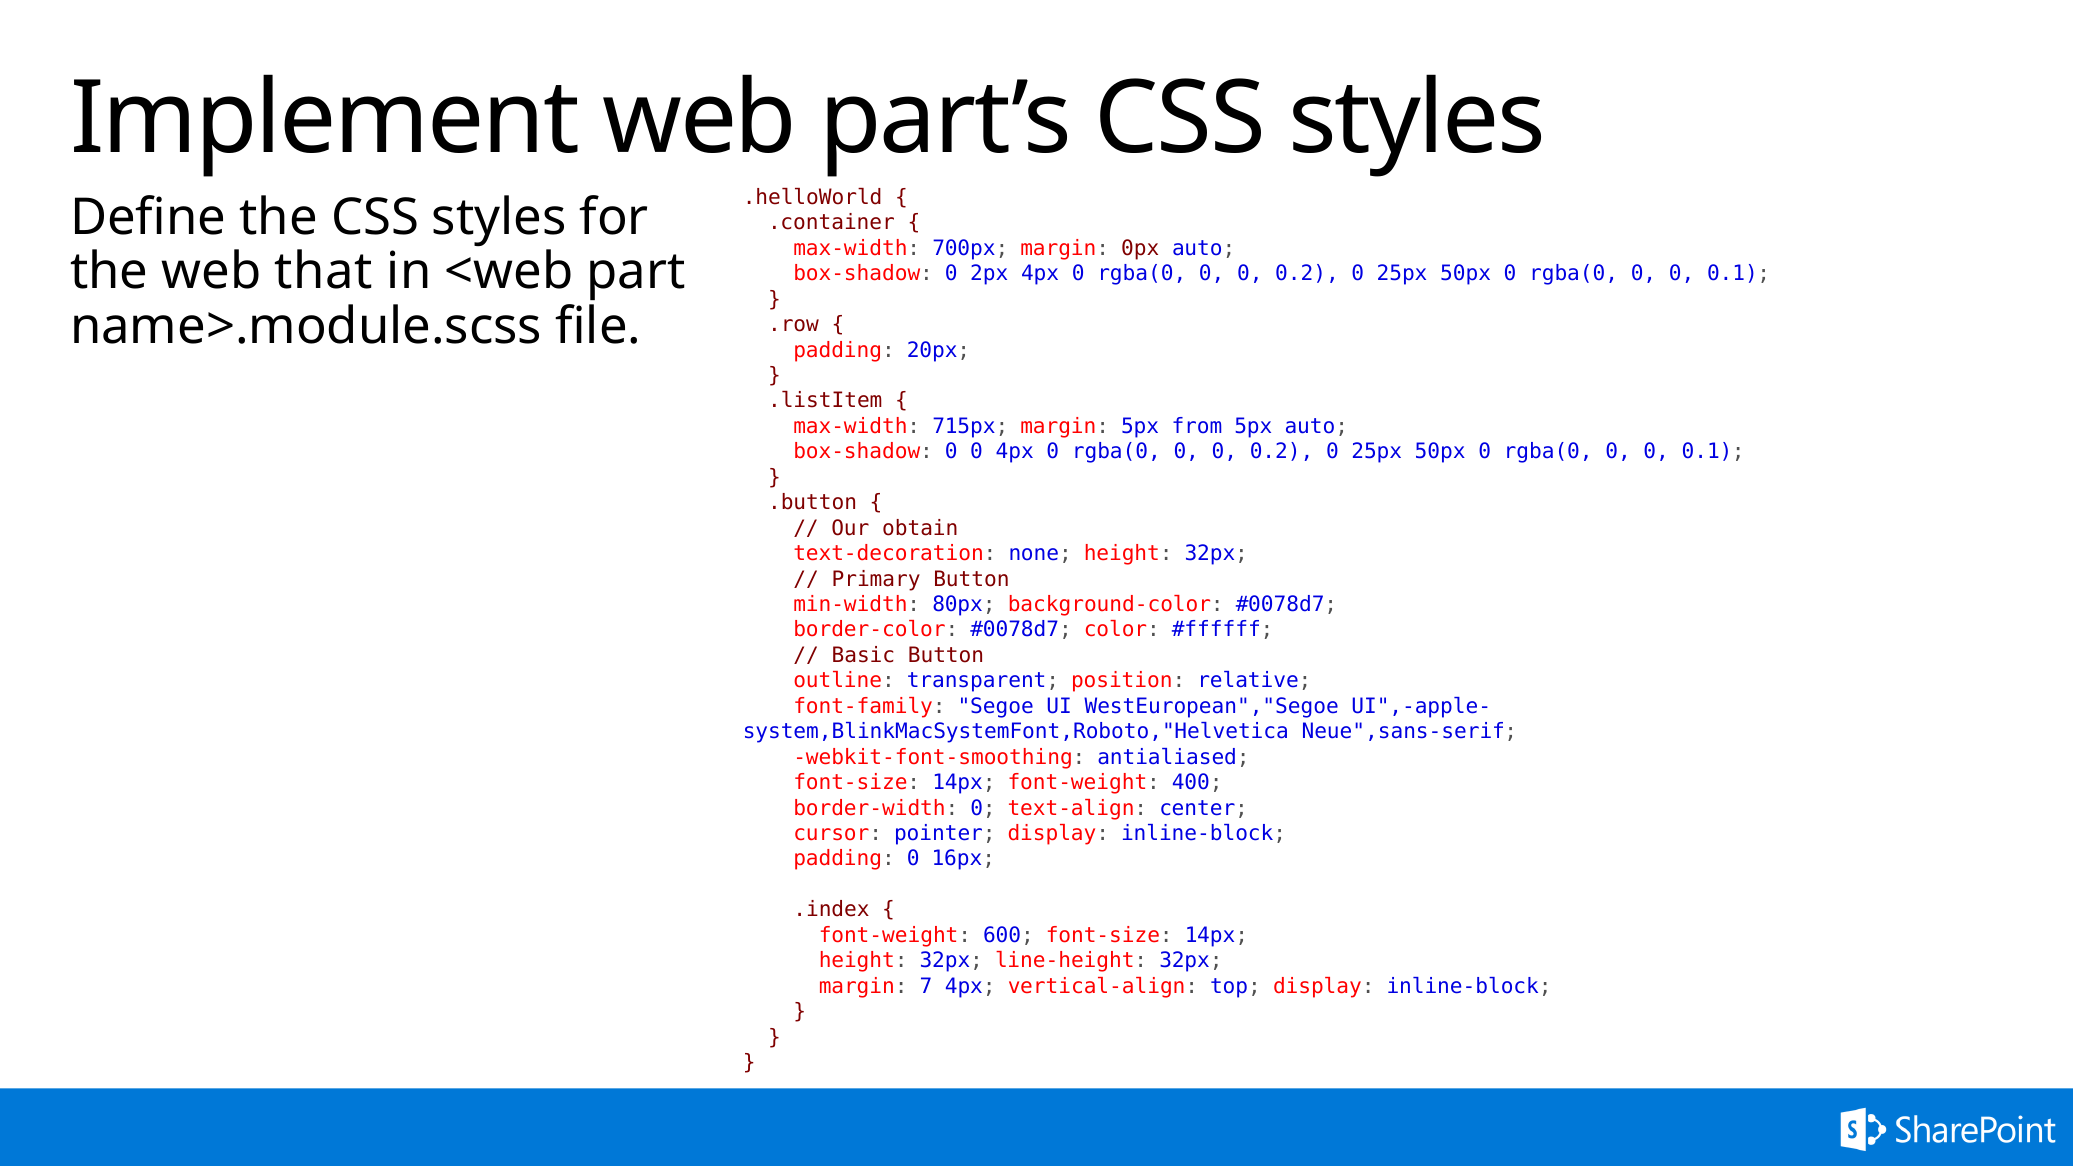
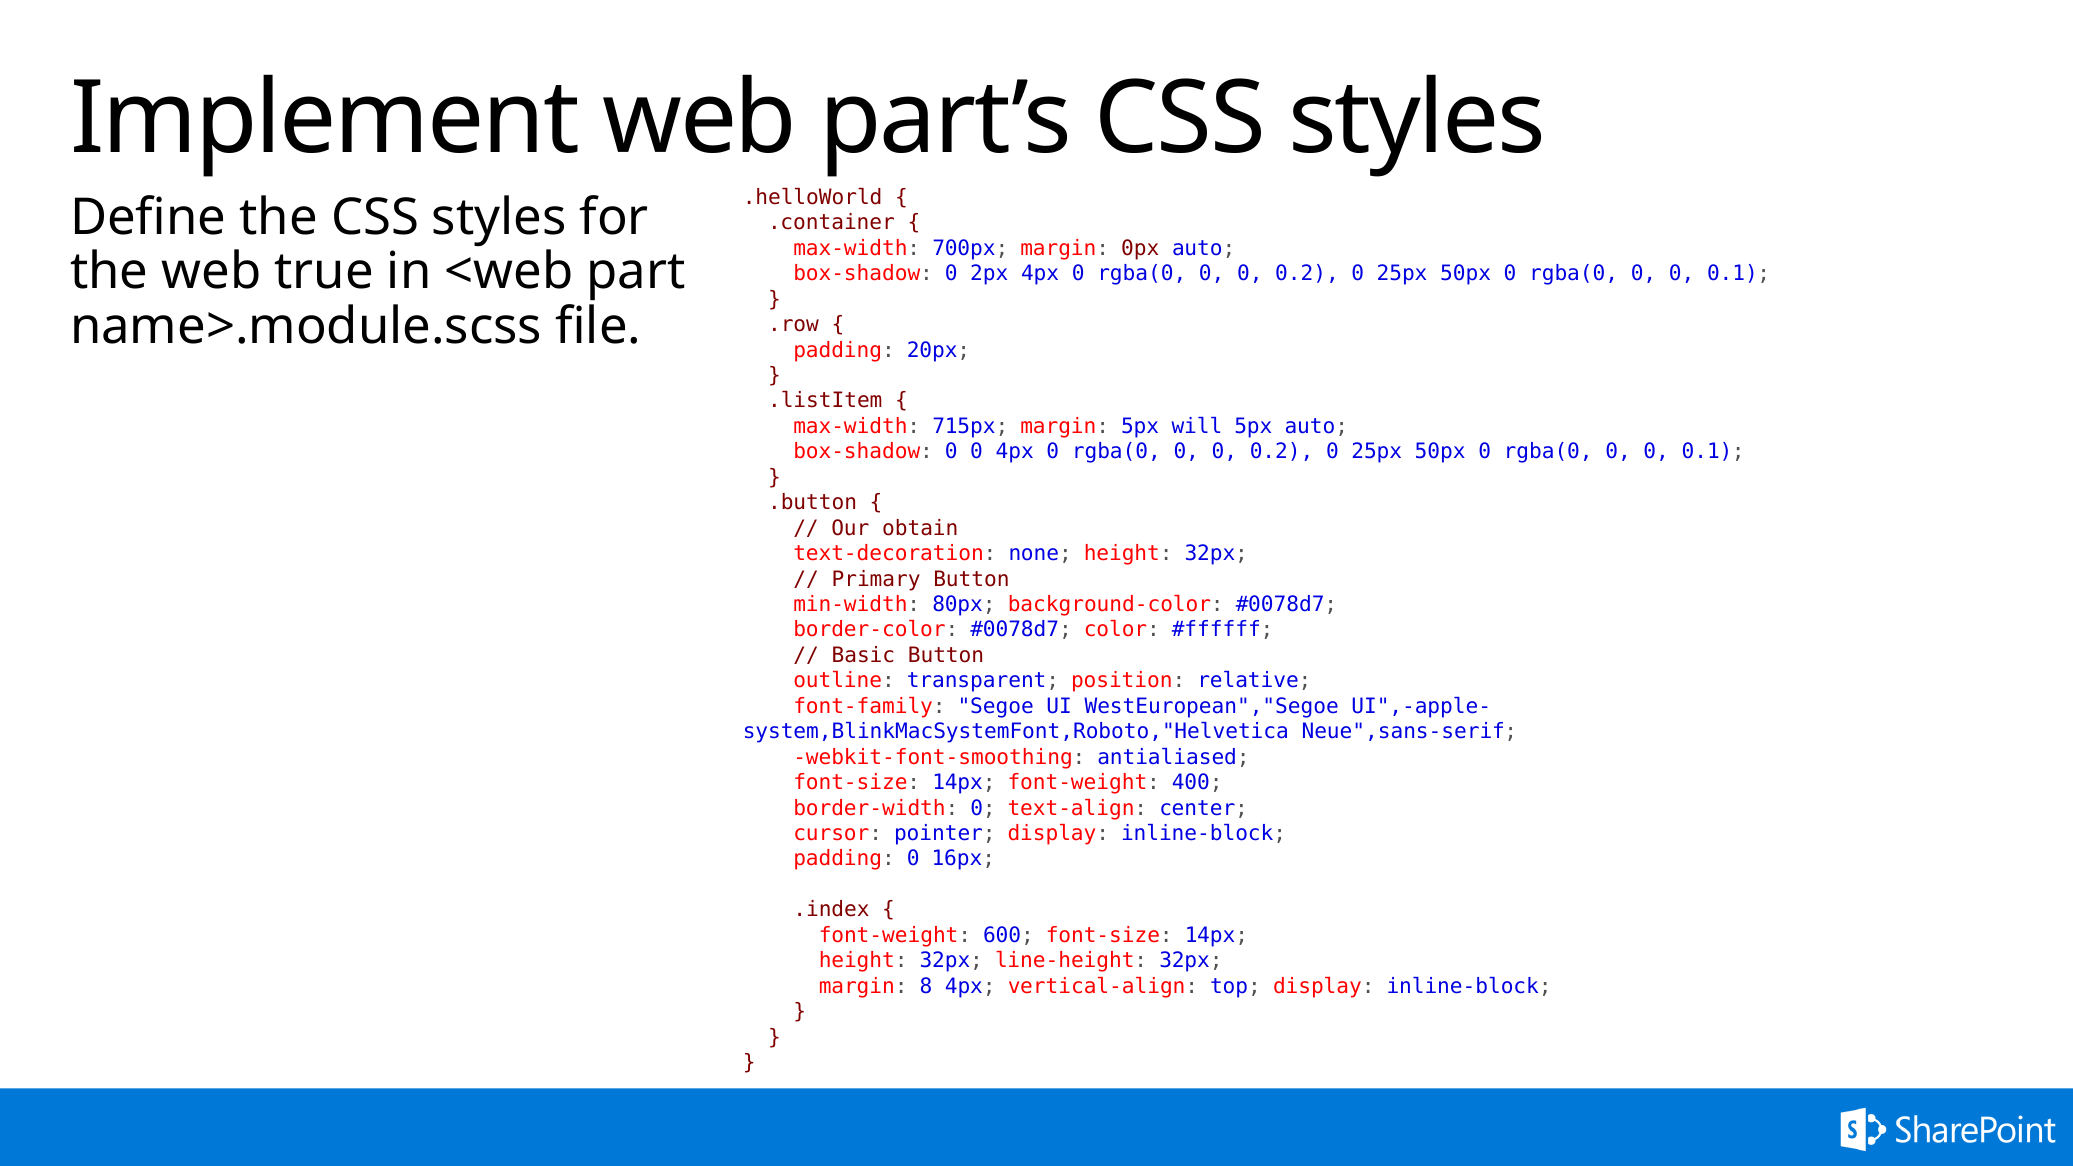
that: that -> true
from: from -> will
7: 7 -> 8
